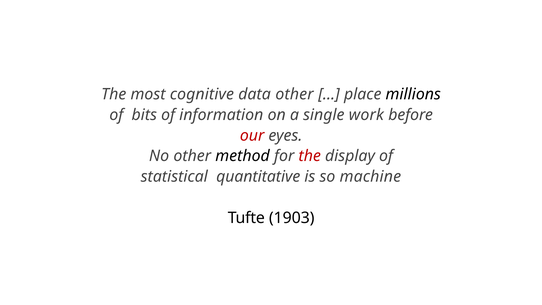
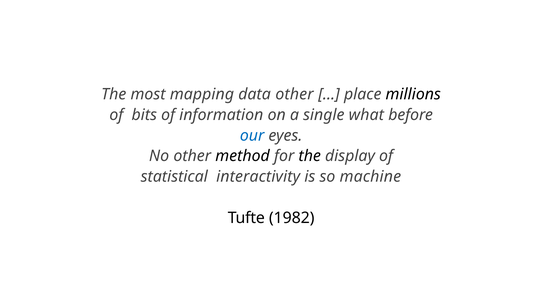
cognitive: cognitive -> mapping
work: work -> what
our colour: red -> blue
the at (310, 156) colour: red -> black
quantitative: quantitative -> interactivity
1903: 1903 -> 1982
